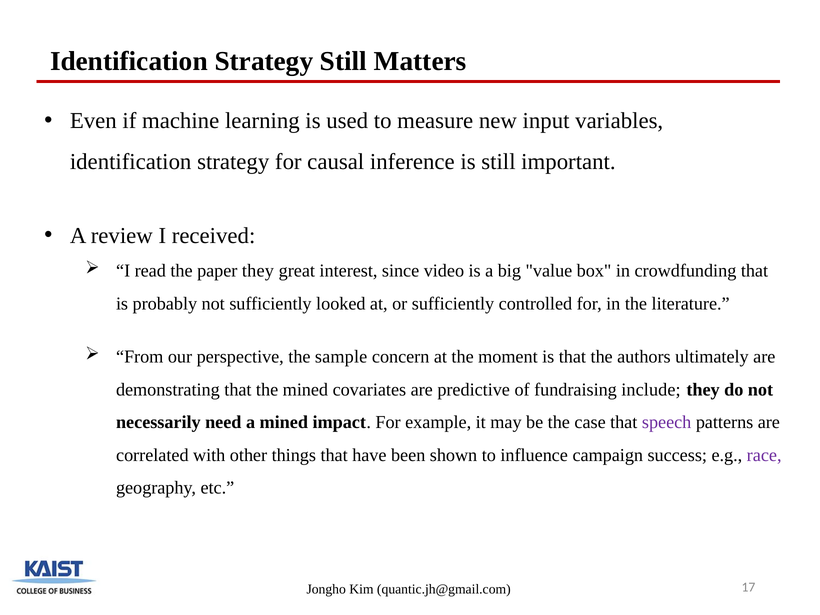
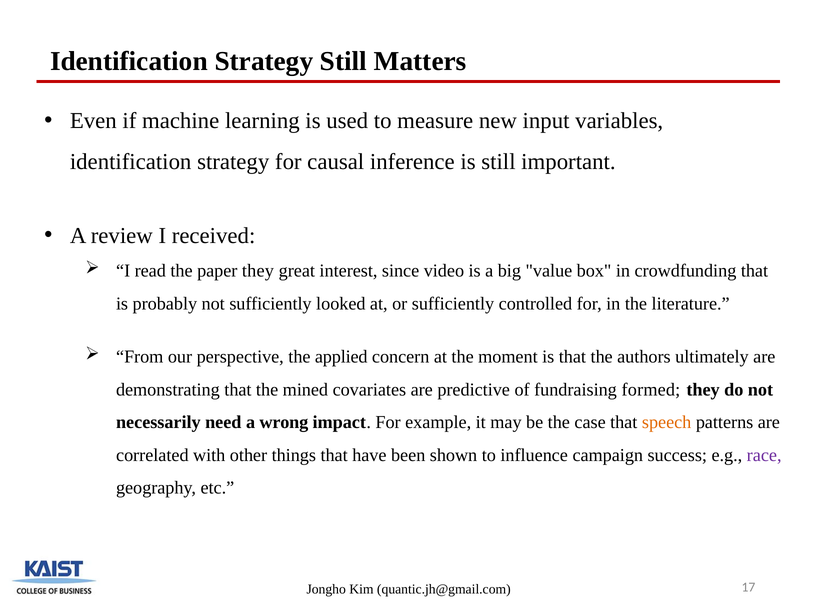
sample: sample -> applied
include: include -> formed
a mined: mined -> wrong
speech colour: purple -> orange
